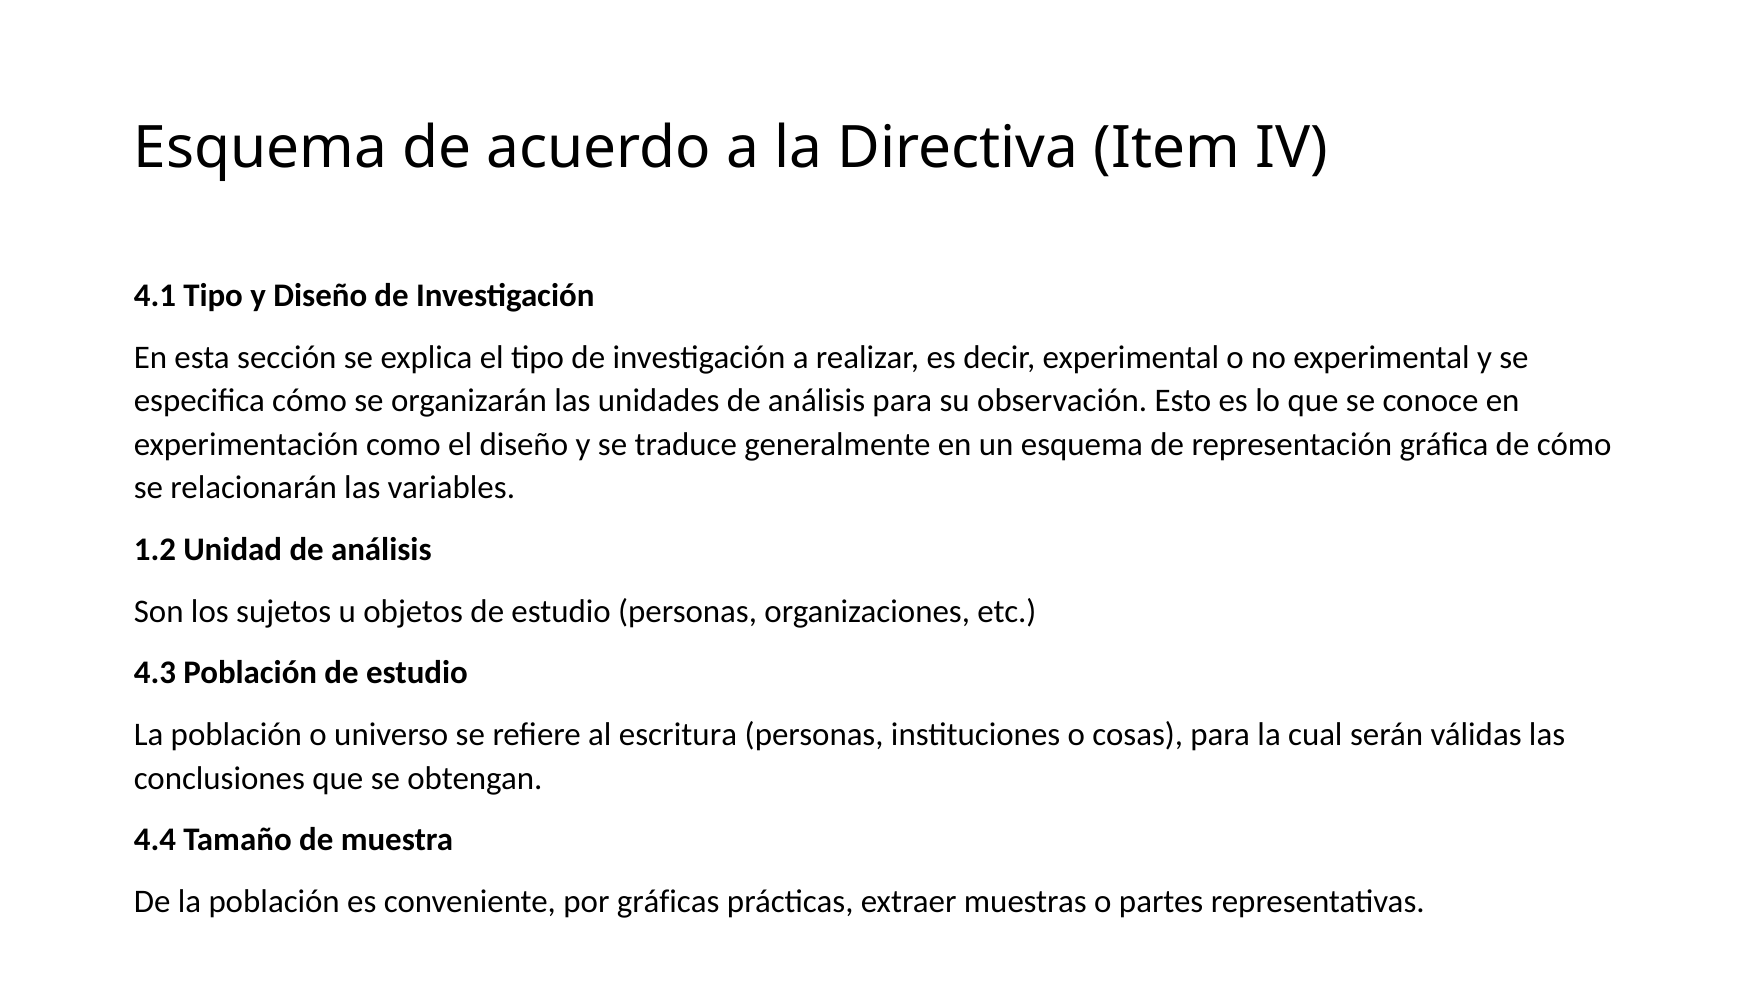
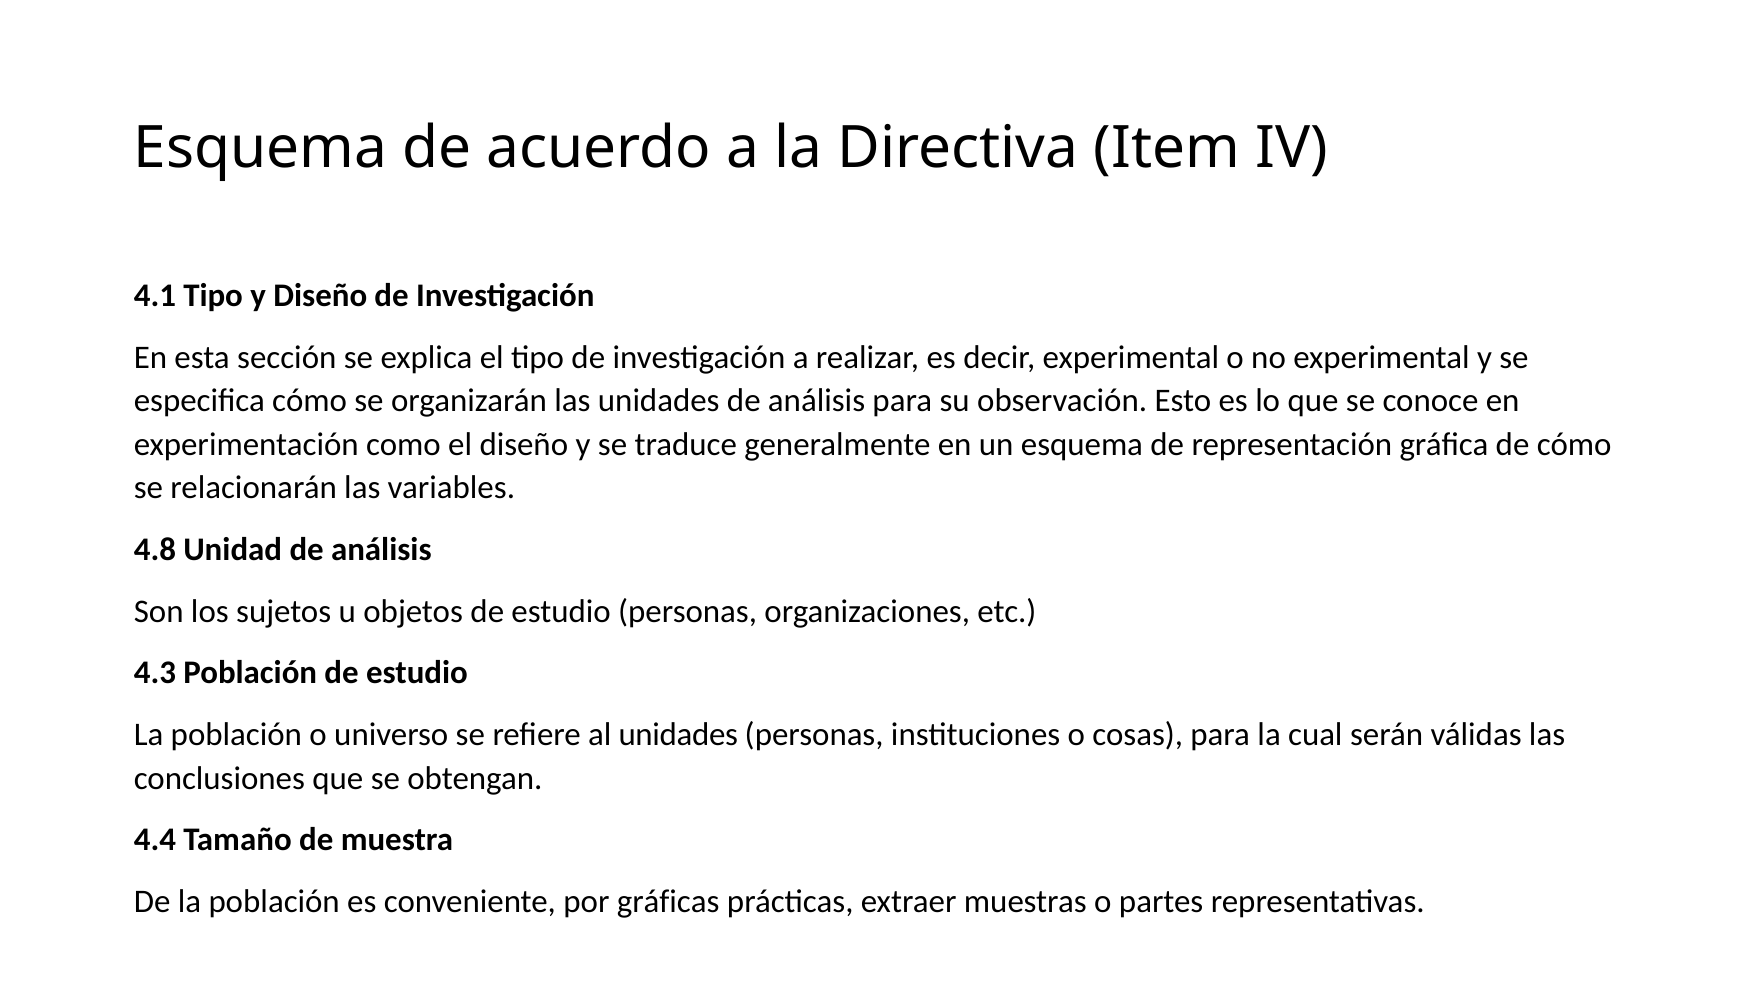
1.2: 1.2 -> 4.8
al escritura: escritura -> unidades
